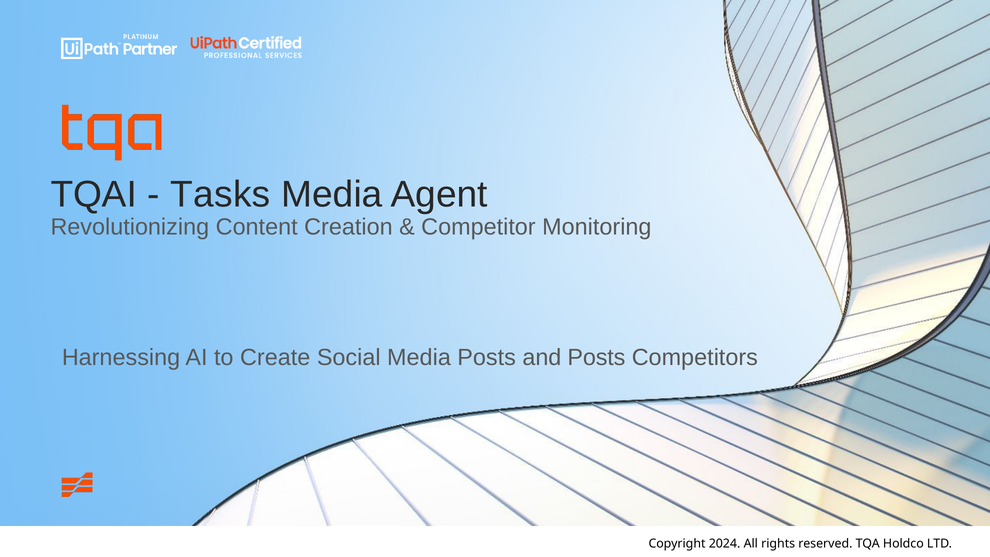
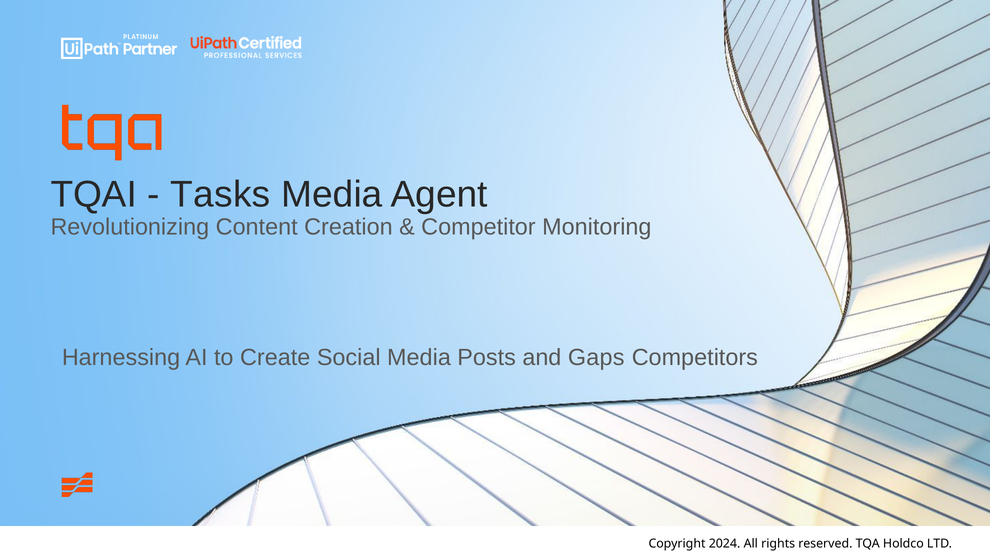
and Posts: Posts -> Gaps
